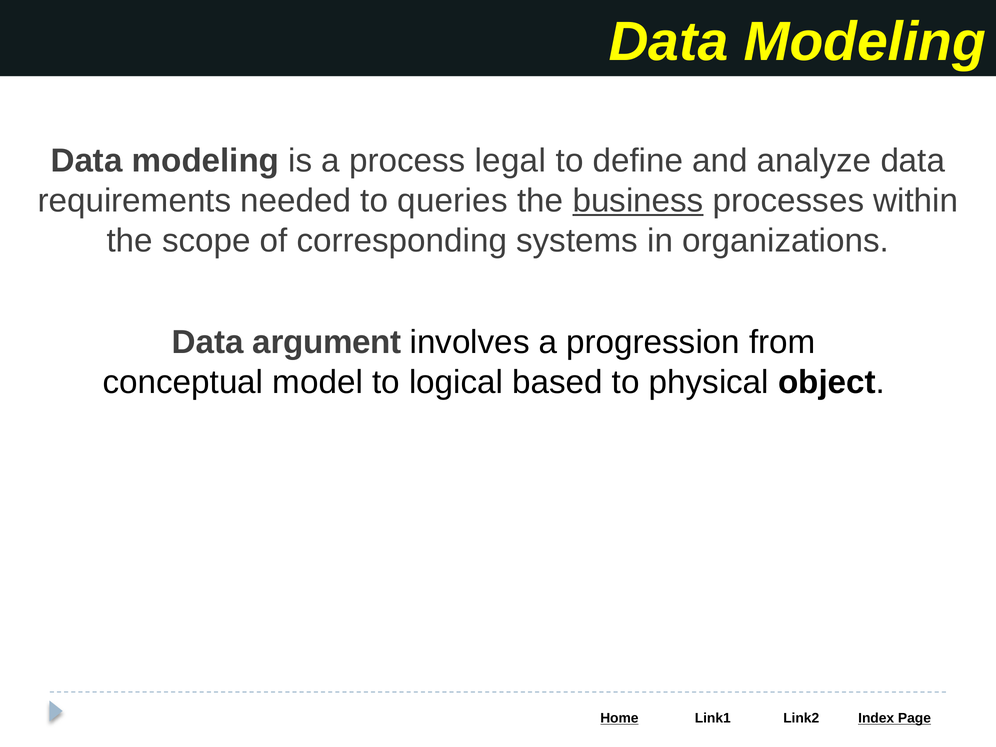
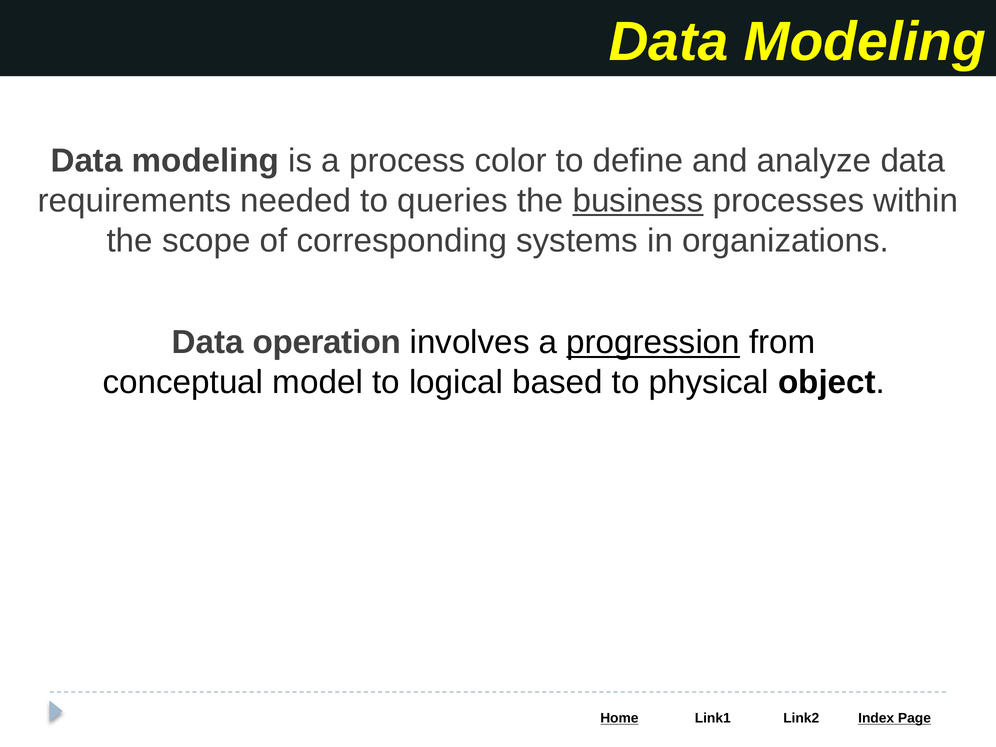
legal: legal -> color
argument: argument -> operation
progression underline: none -> present
